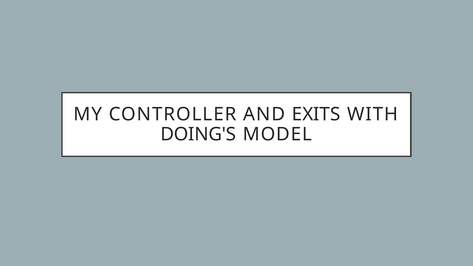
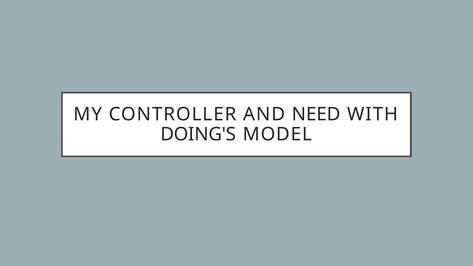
EXITS: EXITS -> NEED
